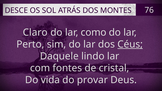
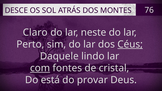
como: como -> neste
com underline: none -> present
vida: vida -> está
